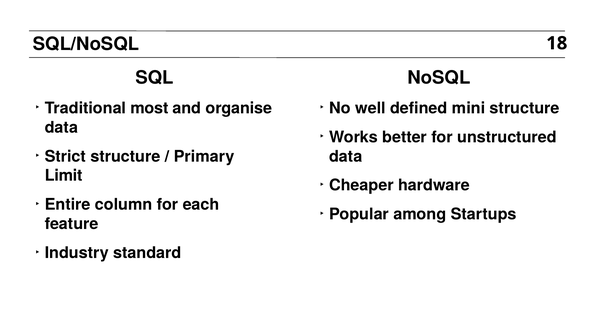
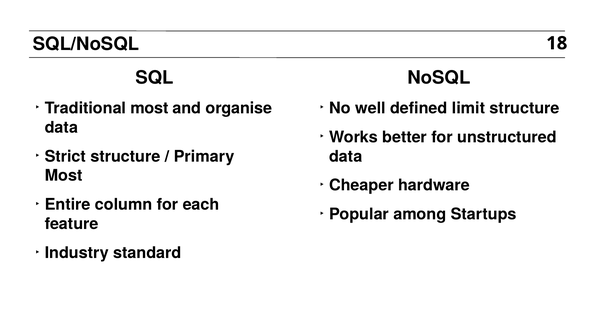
mini: mini -> limit
Limit at (64, 176): Limit -> Most
